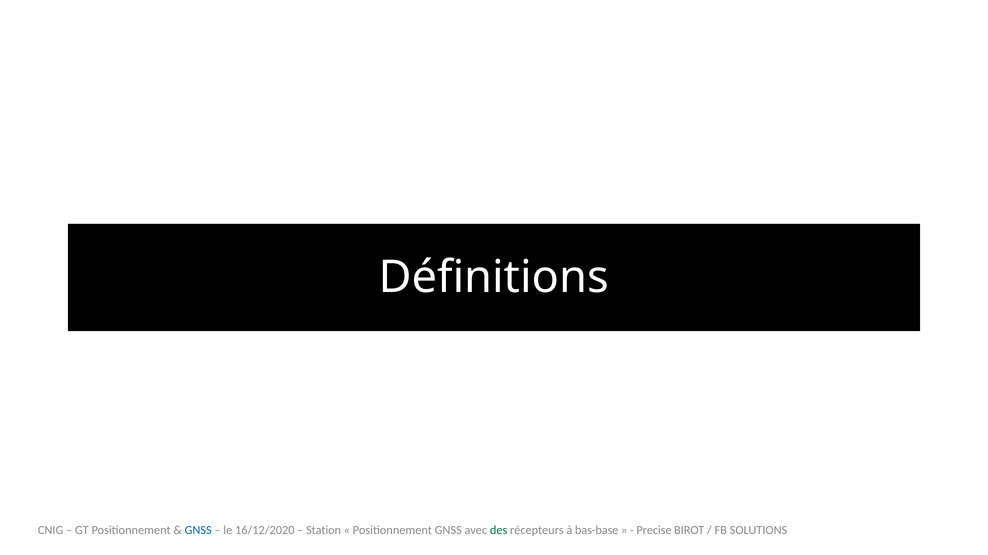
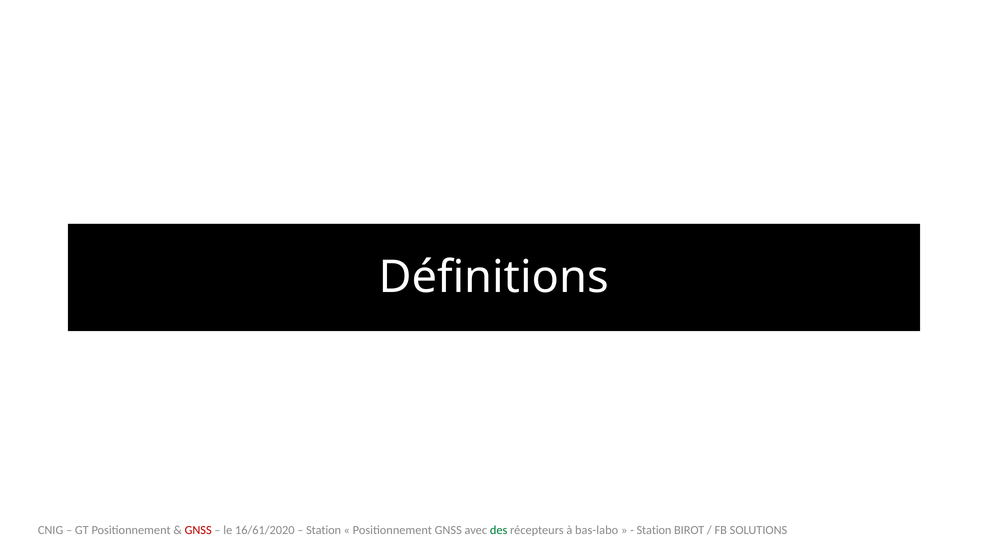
GNSS at (198, 531) colour: blue -> red
16/12/2020: 16/12/2020 -> 16/61/2020
bas-base: bas-base -> bas-labo
Precise at (654, 531): Precise -> Station
